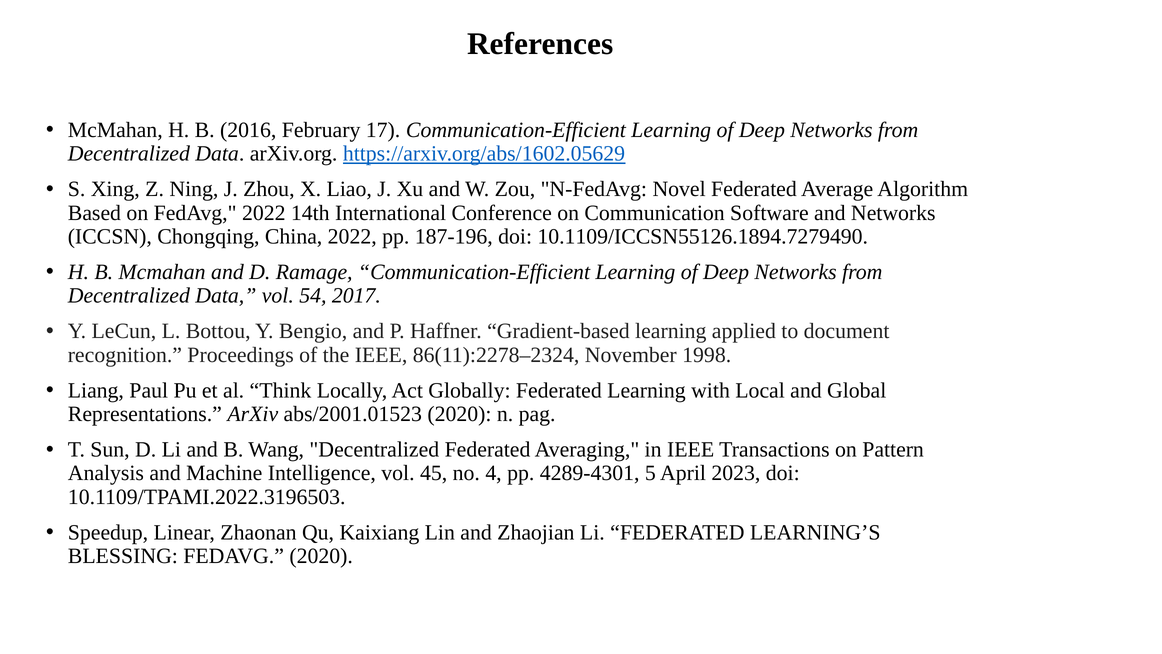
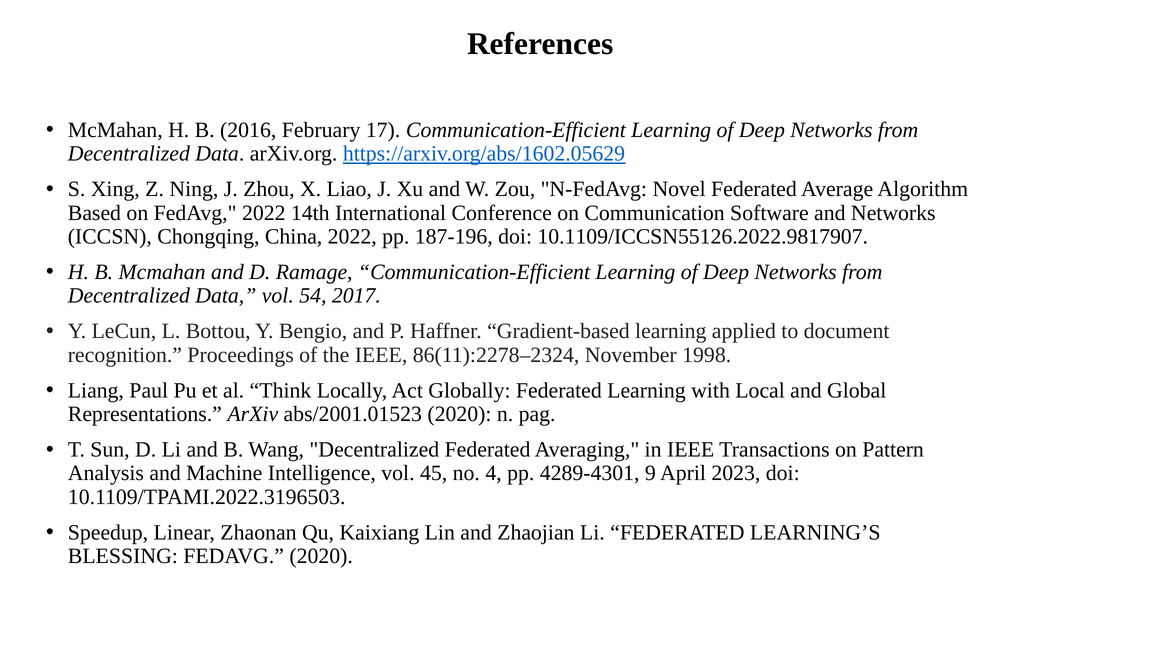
10.1109/ICCSN55126.1894.7279490: 10.1109/ICCSN55126.1894.7279490 -> 10.1109/ICCSN55126.2022.9817907
5: 5 -> 9
